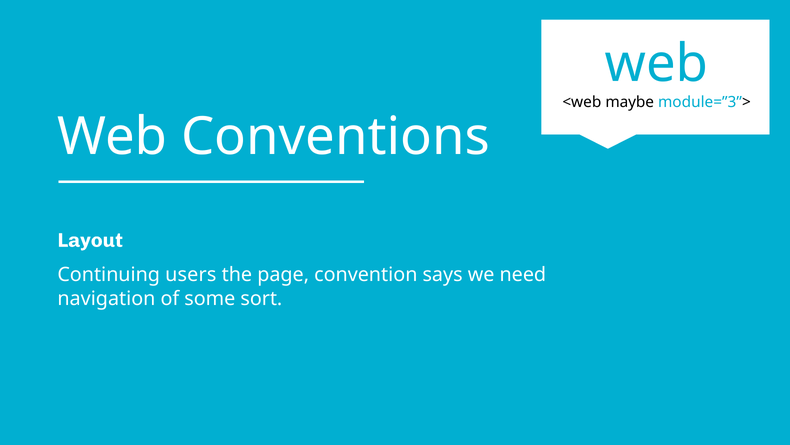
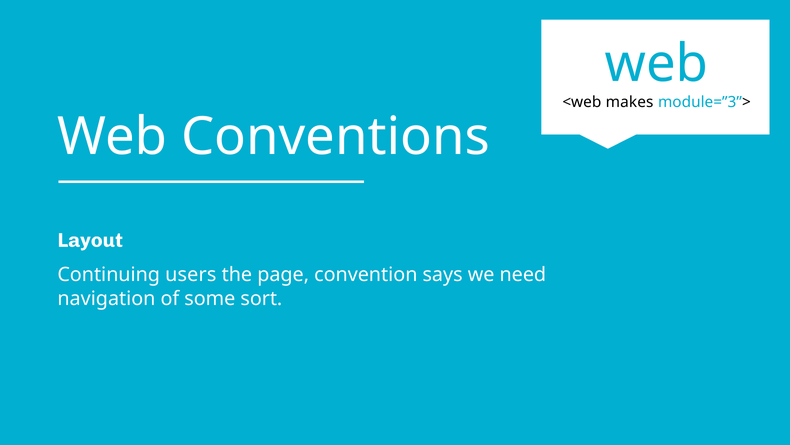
maybe: maybe -> makes
